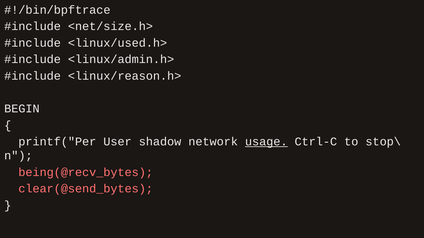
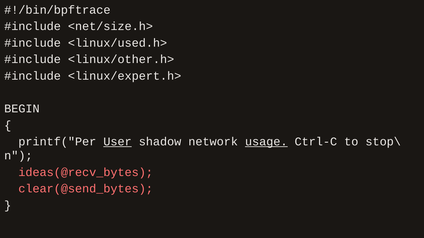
<linux/admin.h>: <linux/admin.h> -> <linux/other.h>
<linux/reason.h>: <linux/reason.h> -> <linux/expert.h>
User underline: none -> present
being(@recv_bytes: being(@recv_bytes -> ideas(@recv_bytes
